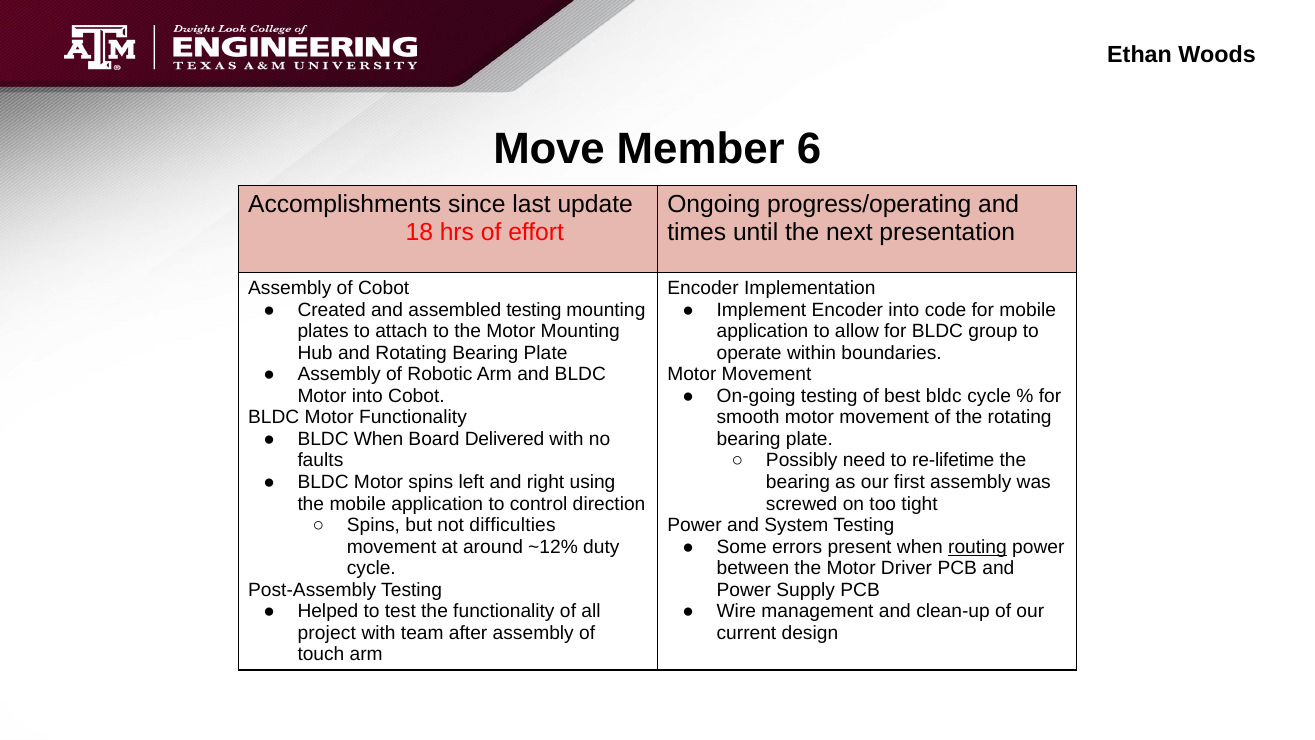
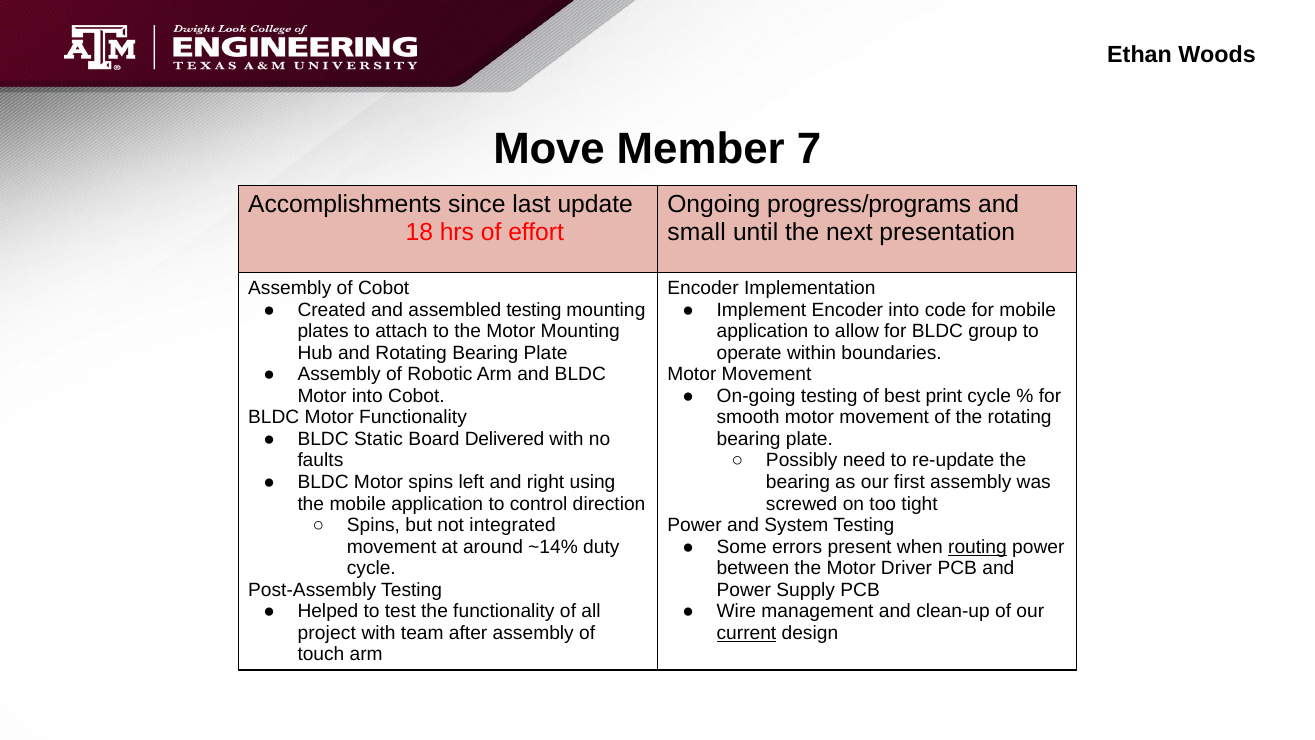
6: 6 -> 7
progress/operating: progress/operating -> progress/programs
times: times -> small
best bldc: bldc -> print
BLDC When: When -> Static
re-lifetime: re-lifetime -> re-update
difficulties: difficulties -> integrated
~12%: ~12% -> ~14%
current underline: none -> present
